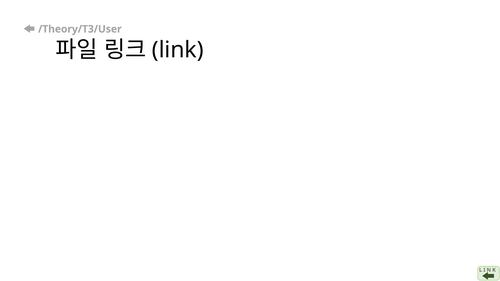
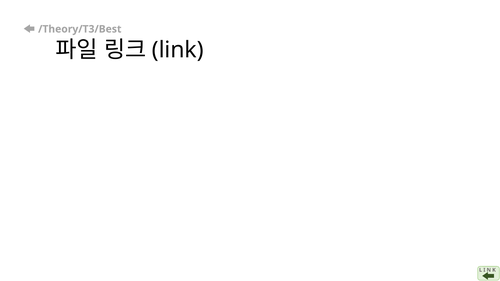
/Theory/T3/User: /Theory/T3/User -> /Theory/T3/Best
